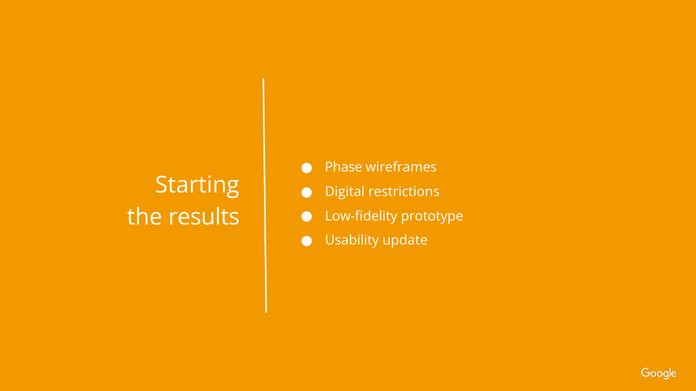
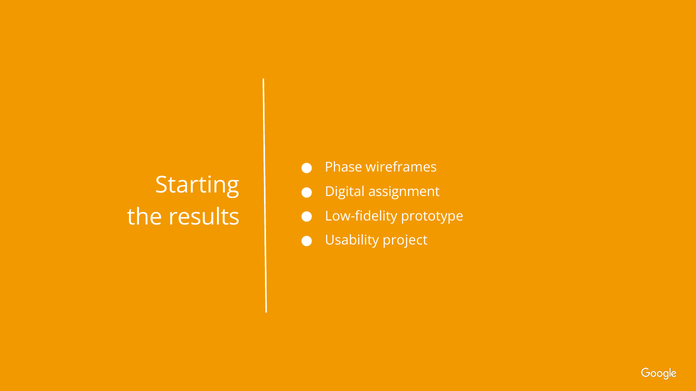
restrictions: restrictions -> assignment
update: update -> project
